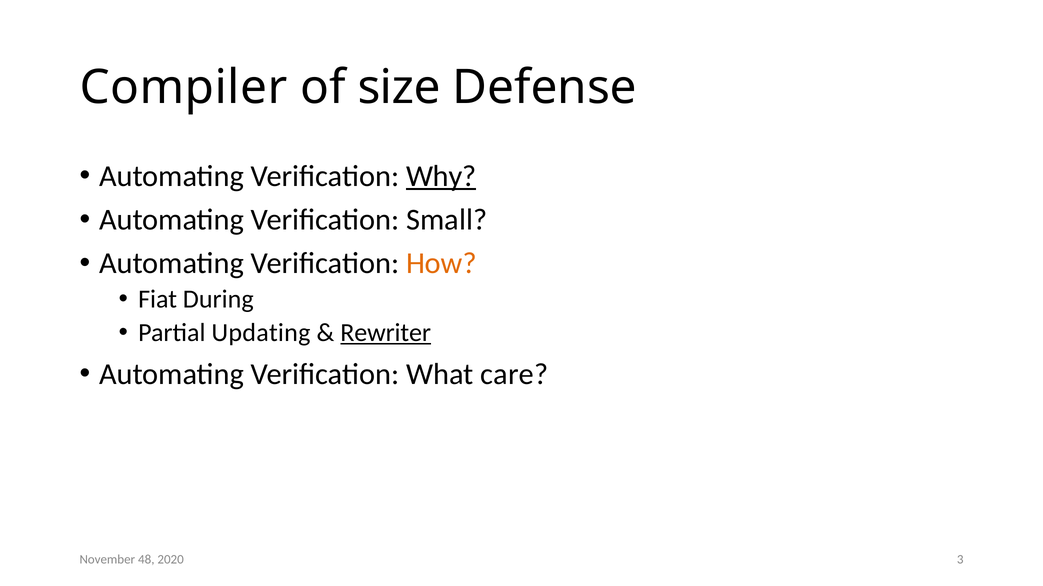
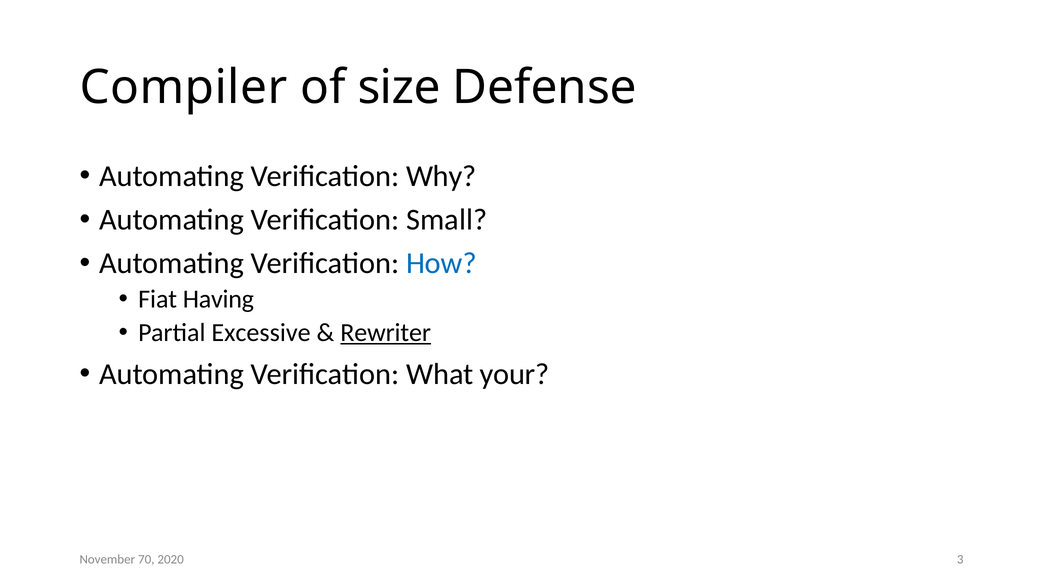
Why underline: present -> none
How colour: orange -> blue
During: During -> Having
Updating: Updating -> Excessive
care: care -> your
48: 48 -> 70
